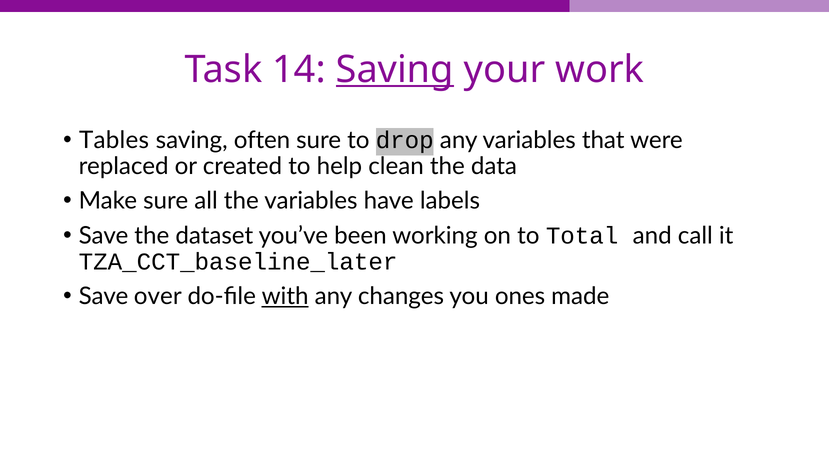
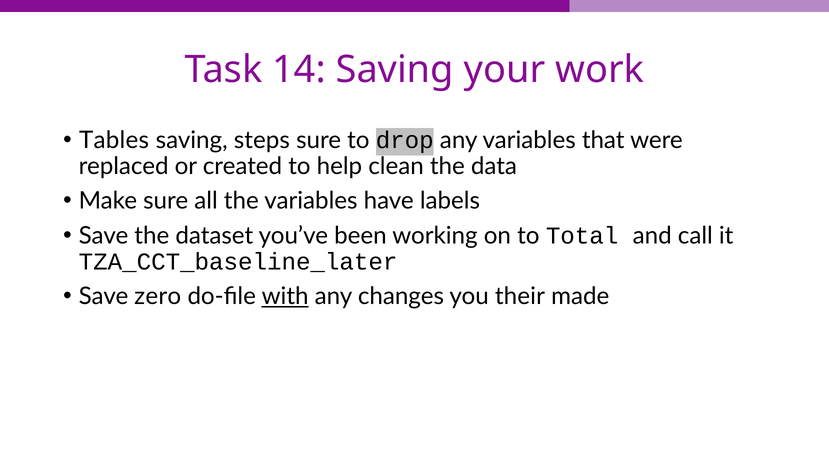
Saving at (395, 70) underline: present -> none
often: often -> steps
over: over -> zero
ones: ones -> their
